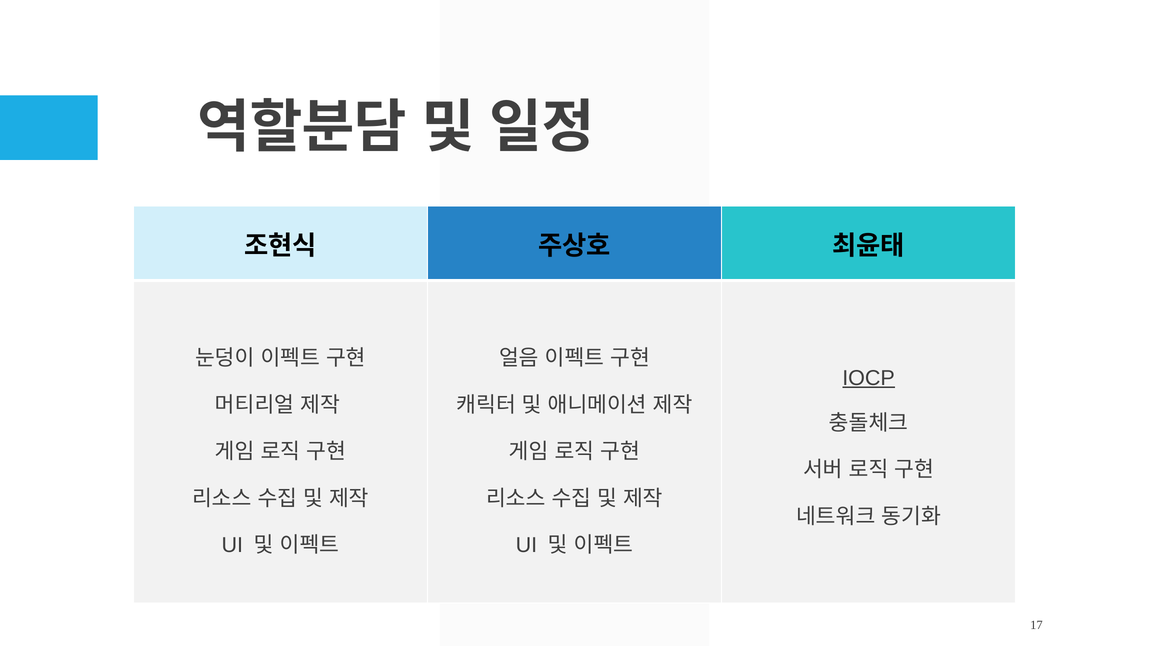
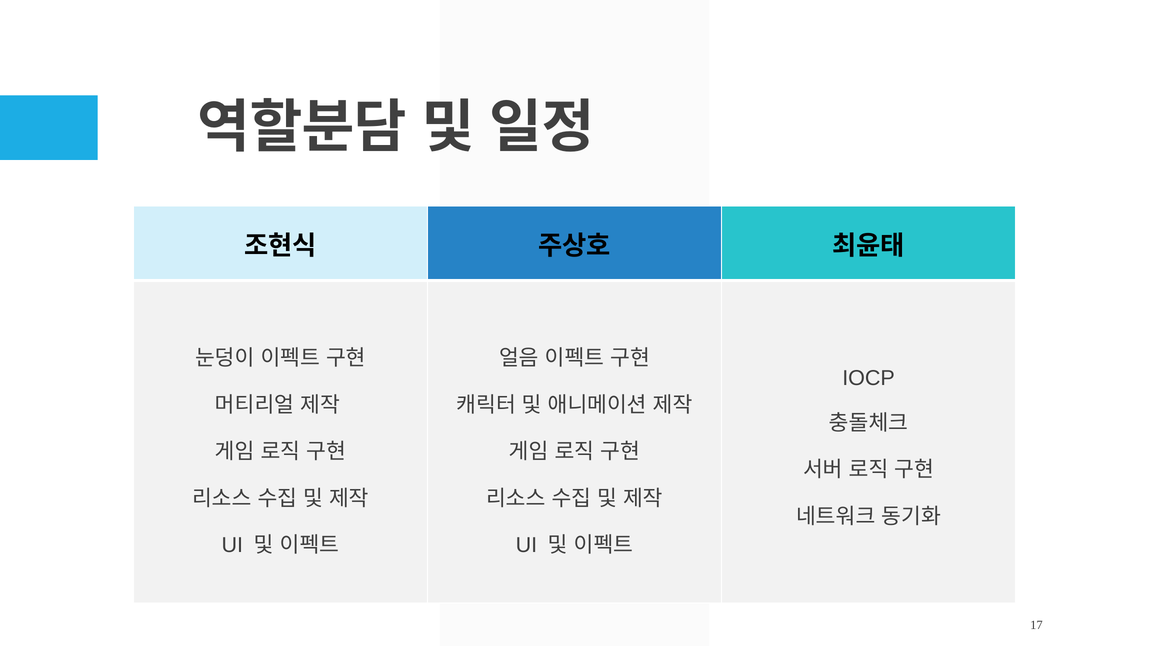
IOCP underline: present -> none
